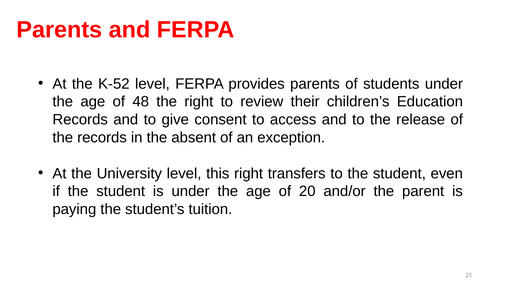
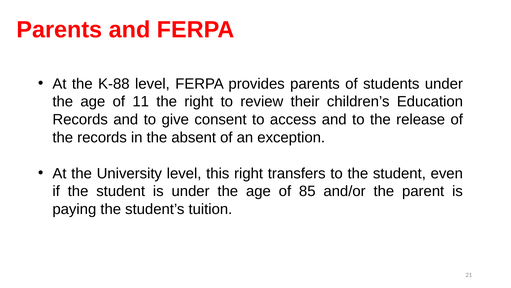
K-52: K-52 -> K-88
48: 48 -> 11
20: 20 -> 85
